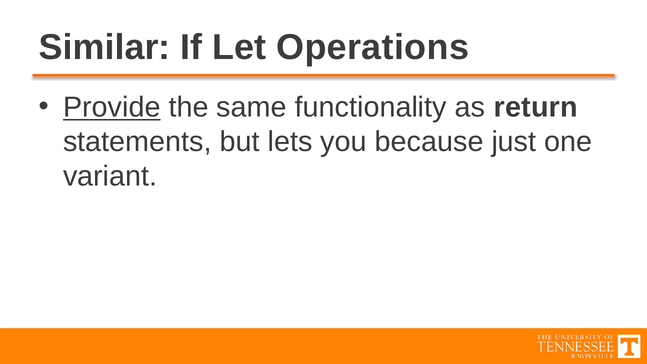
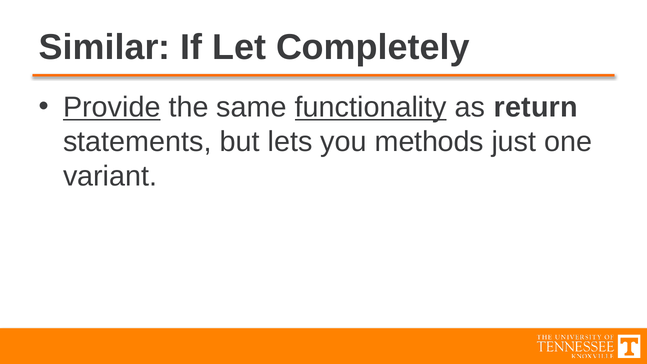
Operations: Operations -> Completely
functionality underline: none -> present
because: because -> methods
